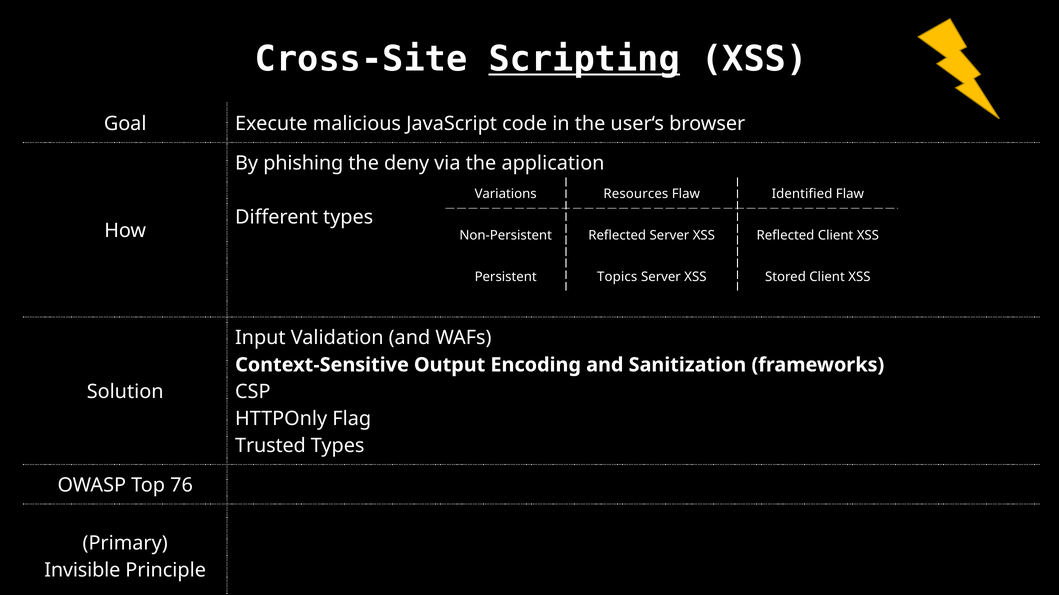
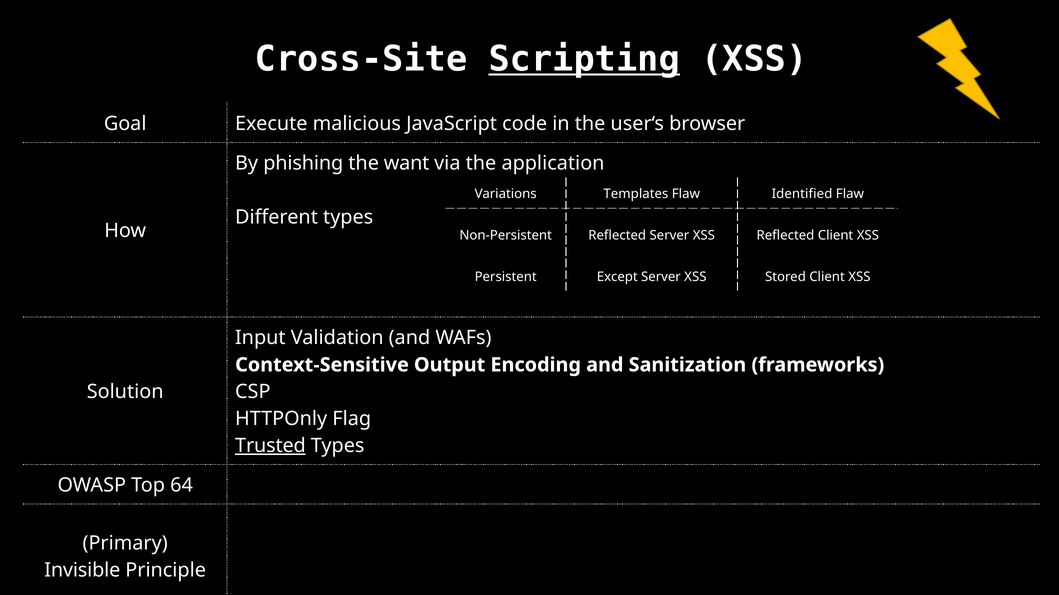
deny: deny -> want
Resources: Resources -> Templates
Topics: Topics -> Except
Trusted underline: none -> present
76: 76 -> 64
